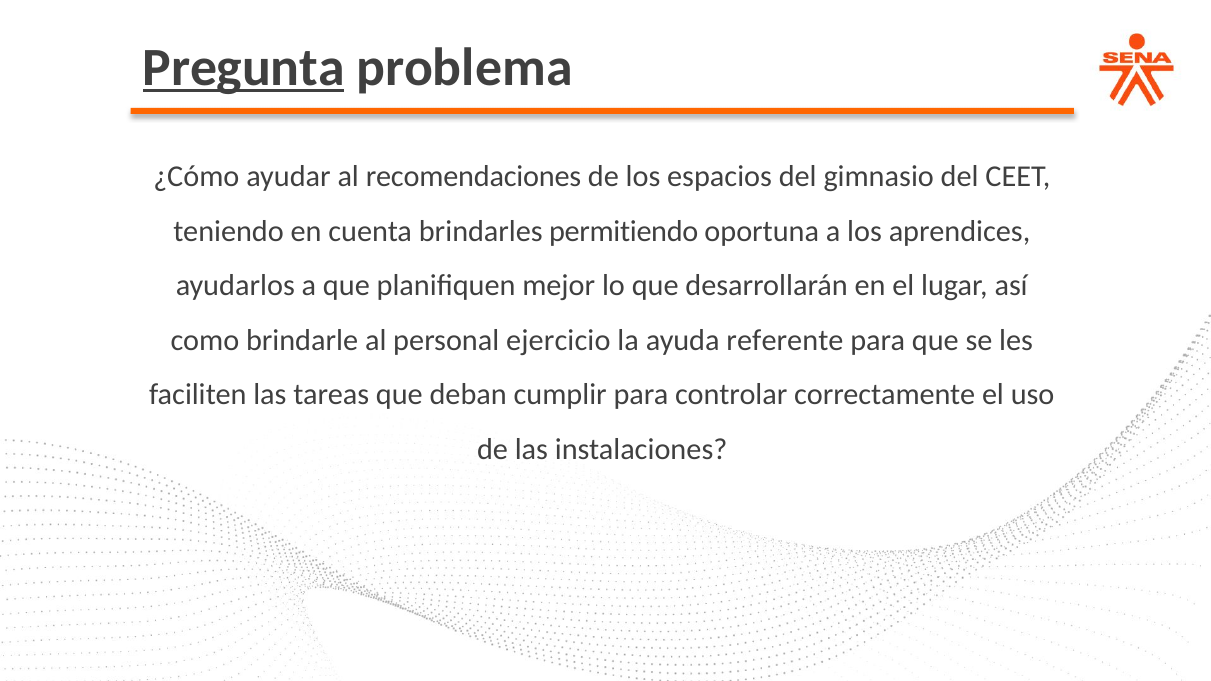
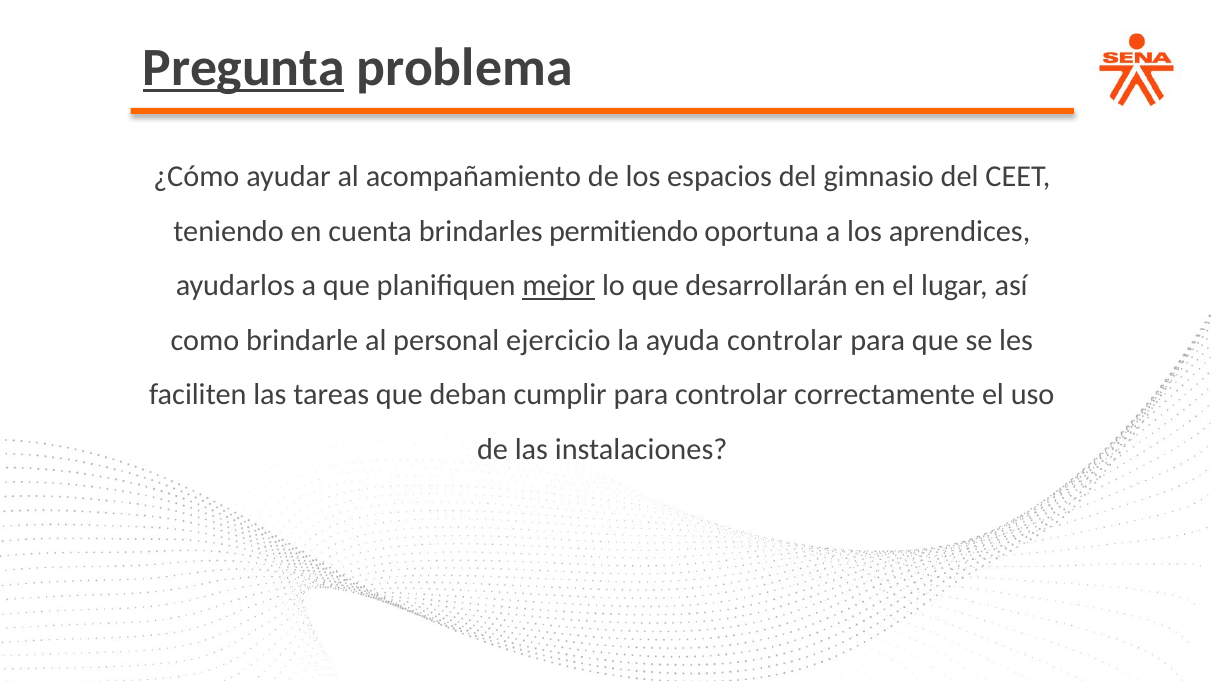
recomendaciones: recomendaciones -> acompañamiento
mejor underline: none -> present
ayuda referente: referente -> controlar
